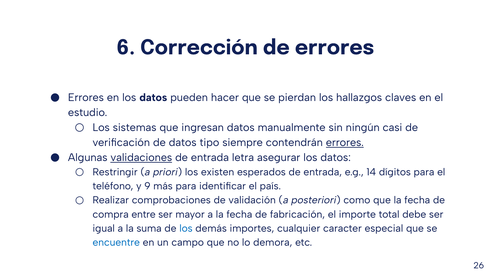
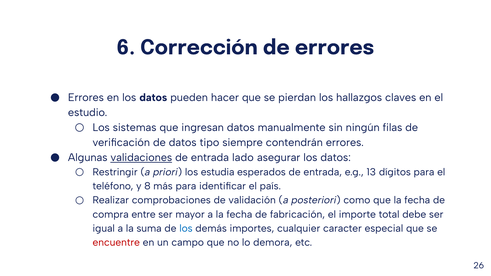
casi: casi -> filas
errores at (345, 143) underline: present -> none
letra: letra -> lado
existen: existen -> estudia
14: 14 -> 13
9: 9 -> 8
encuentre colour: blue -> red
